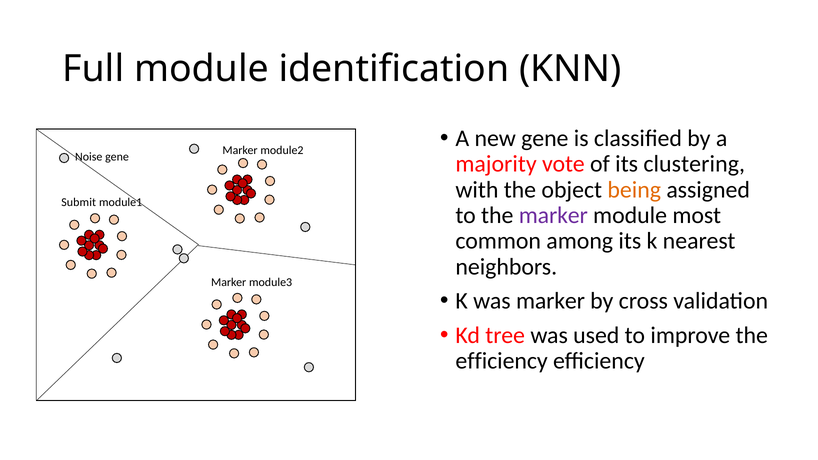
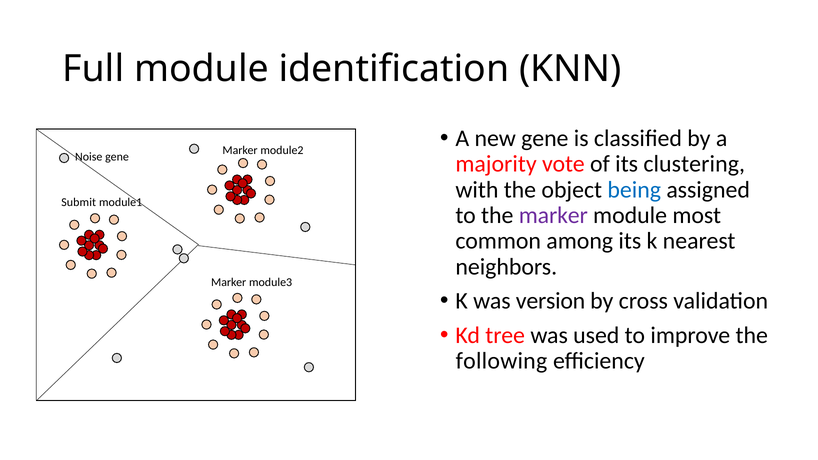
being colour: orange -> blue
was marker: marker -> version
efficiency at (502, 361): efficiency -> following
